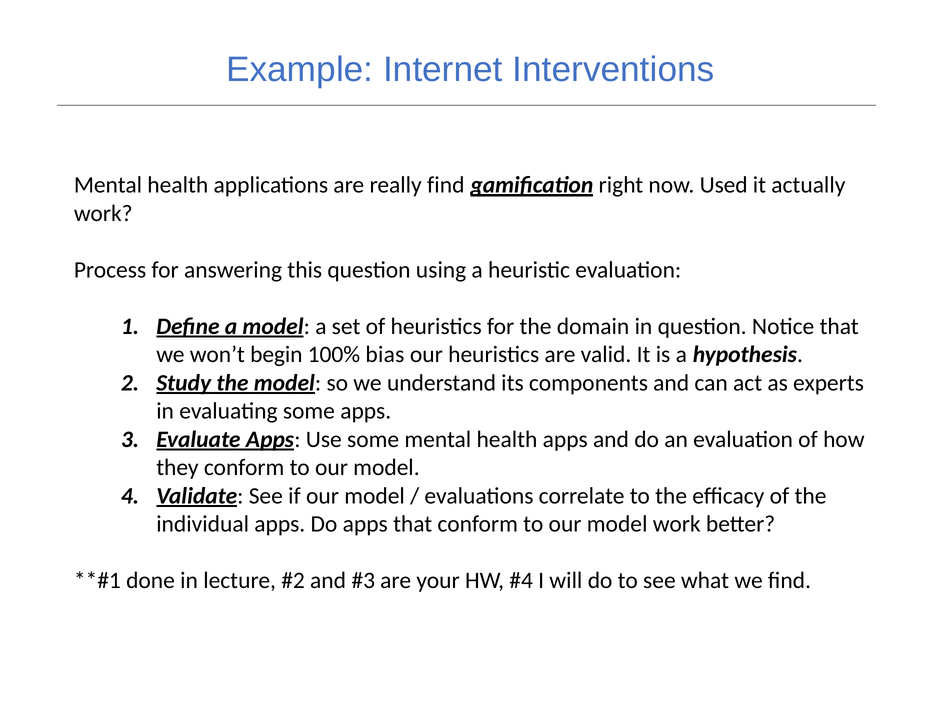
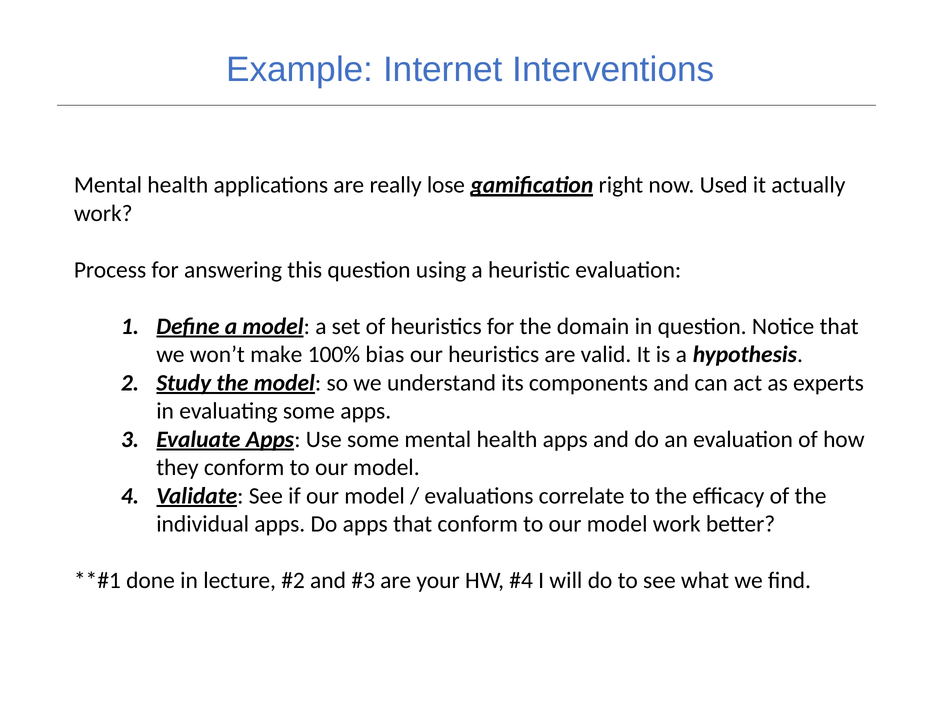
really find: find -> lose
begin: begin -> make
